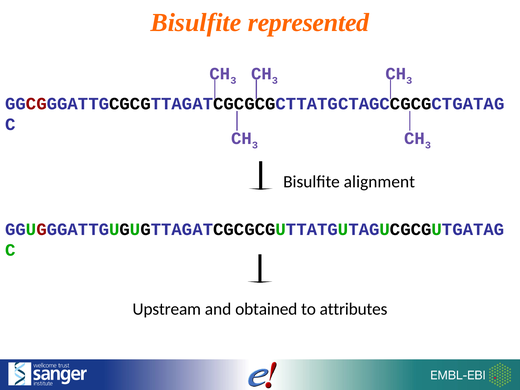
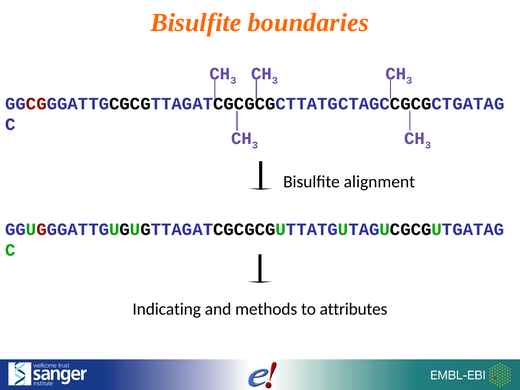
represented: represented -> boundaries
Upstream: Upstream -> Indicating
obtained: obtained -> methods
